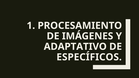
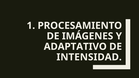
ESPECÍFICOS: ESPECÍFICOS -> INTENSIDAD
